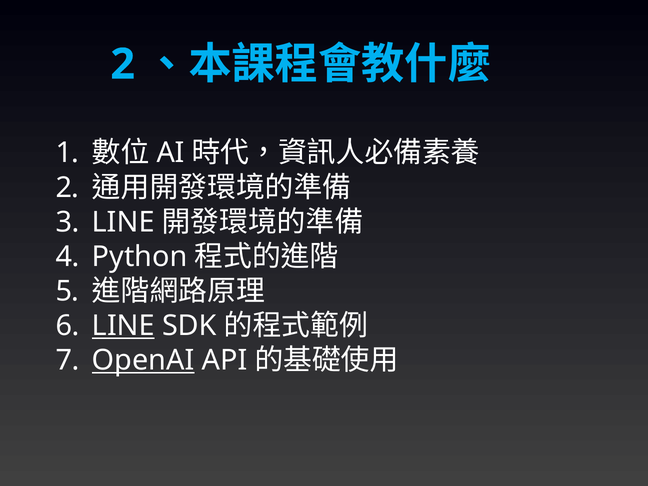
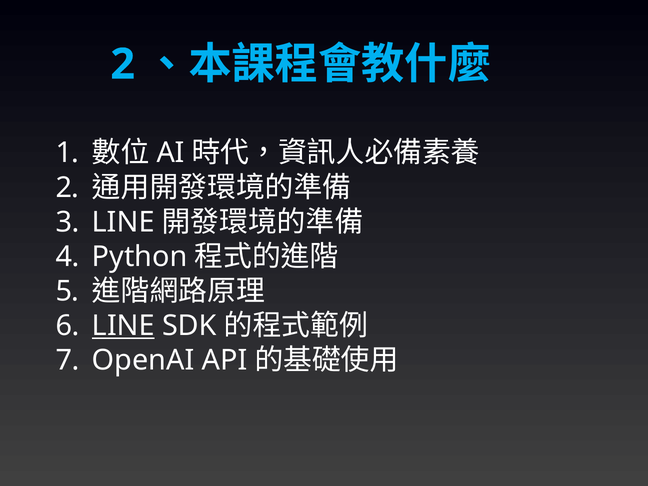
OpenAI underline: present -> none
